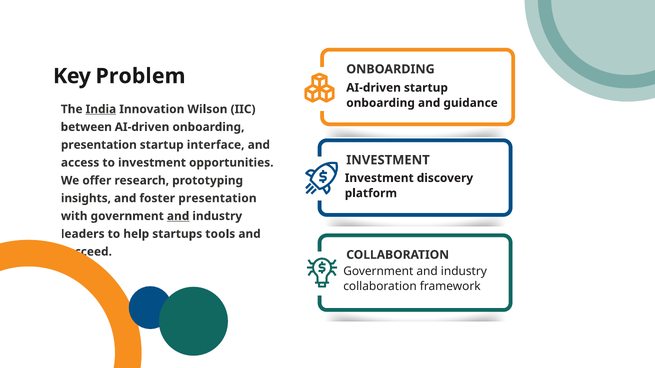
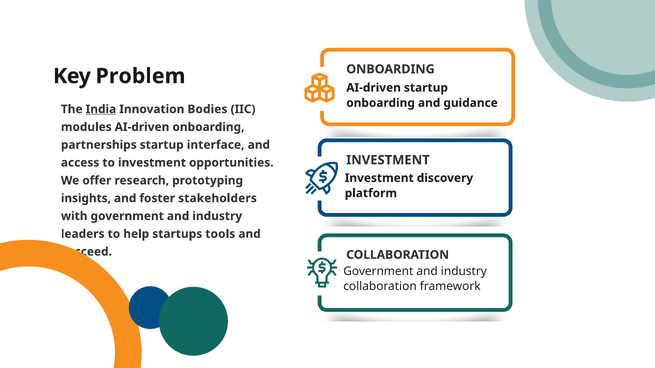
Wilson: Wilson -> Bodies
between: between -> modules
presentation at (99, 145): presentation -> partnerships
foster presentation: presentation -> stakeholders
and at (178, 216) underline: present -> none
